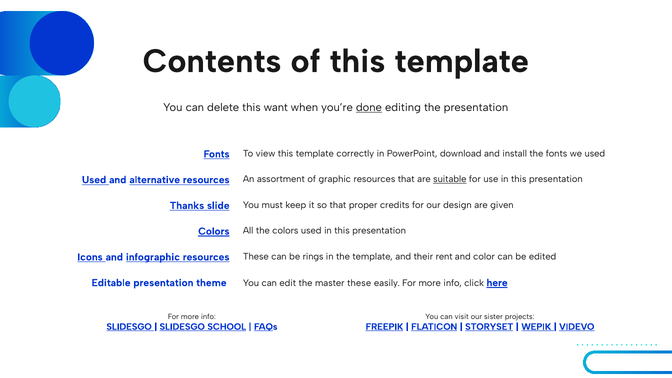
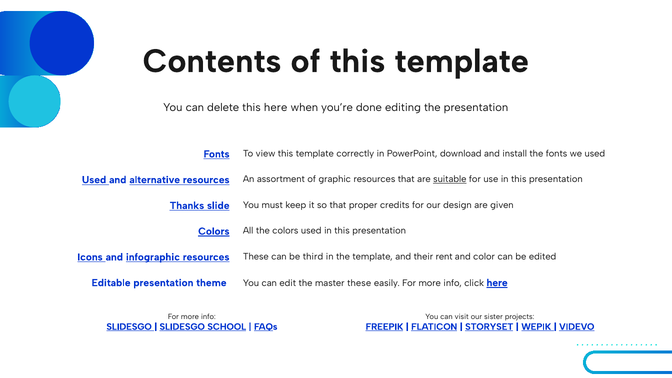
this want: want -> here
done underline: present -> none
rings: rings -> third
